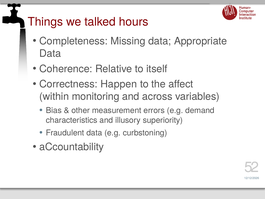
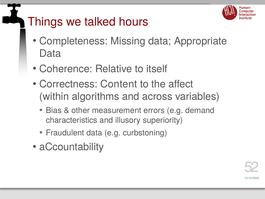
Happen: Happen -> Content
monitoring: monitoring -> algorithms
